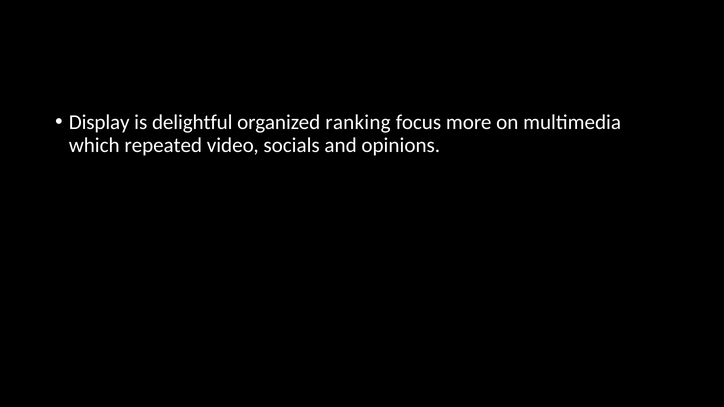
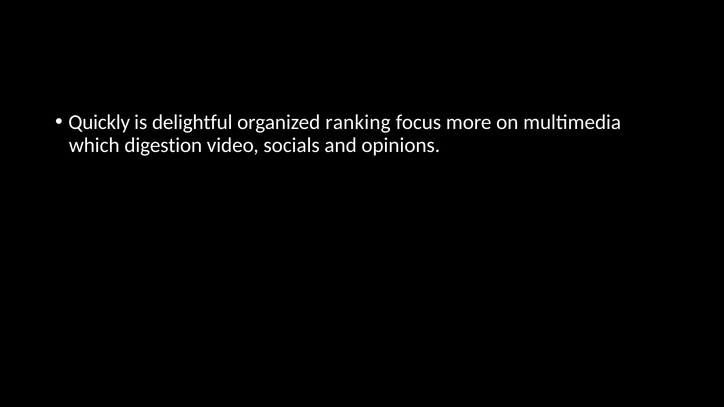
Display: Display -> Quickly
repeated: repeated -> digestion
